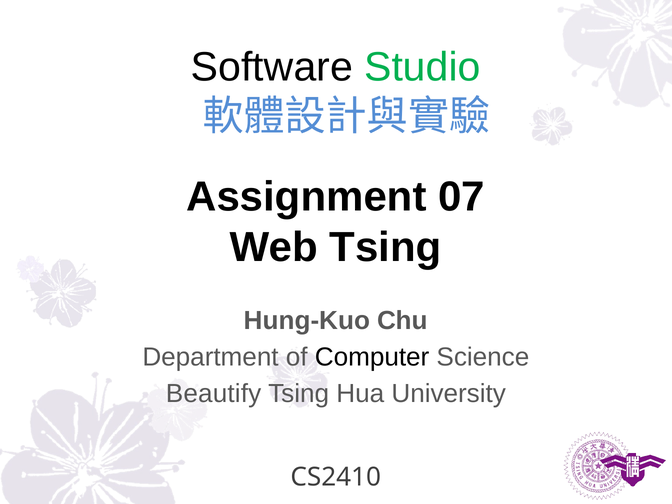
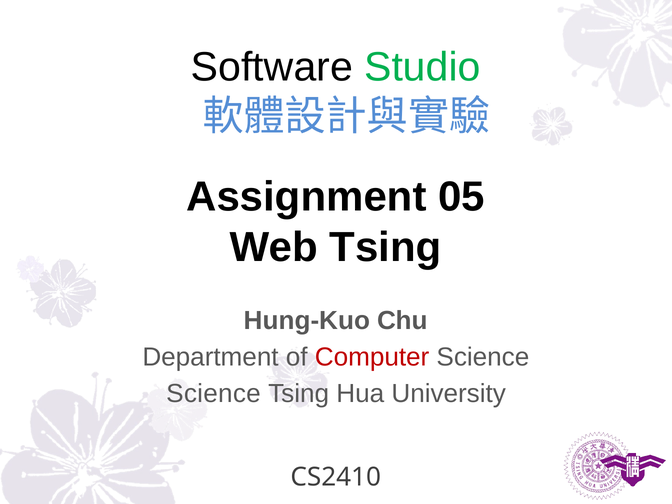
07: 07 -> 05
Computer colour: black -> red
Beautify at (214, 394): Beautify -> Science
